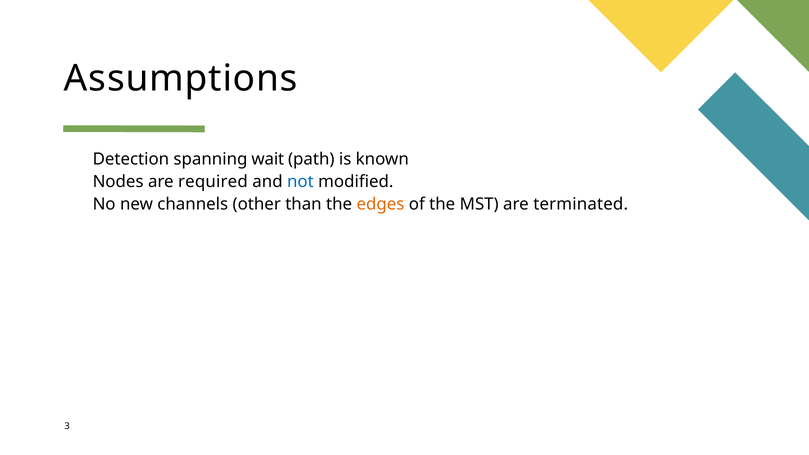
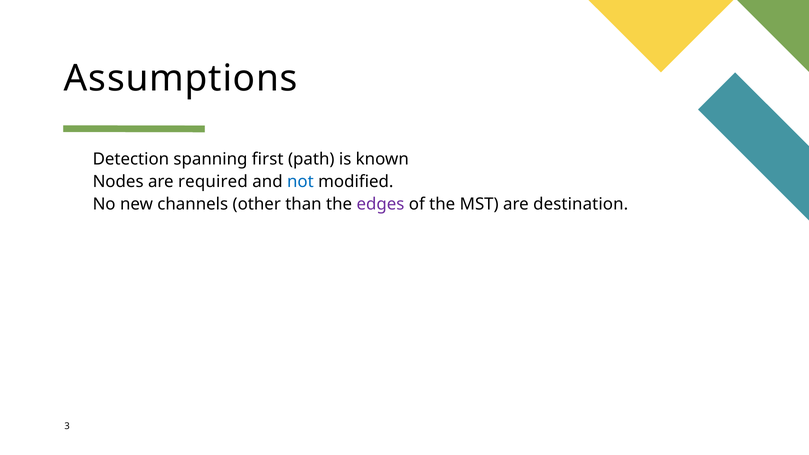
wait: wait -> first
edges colour: orange -> purple
terminated: terminated -> destination
